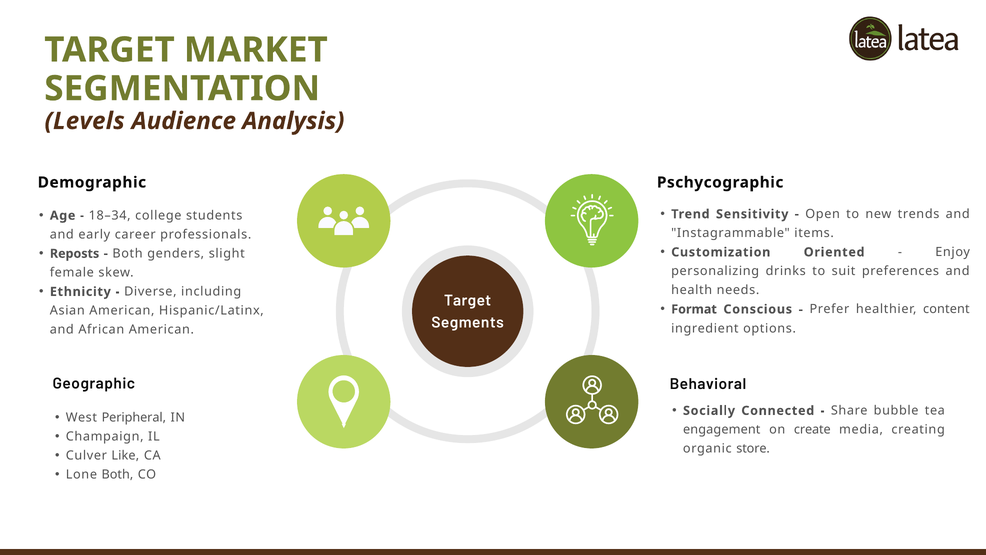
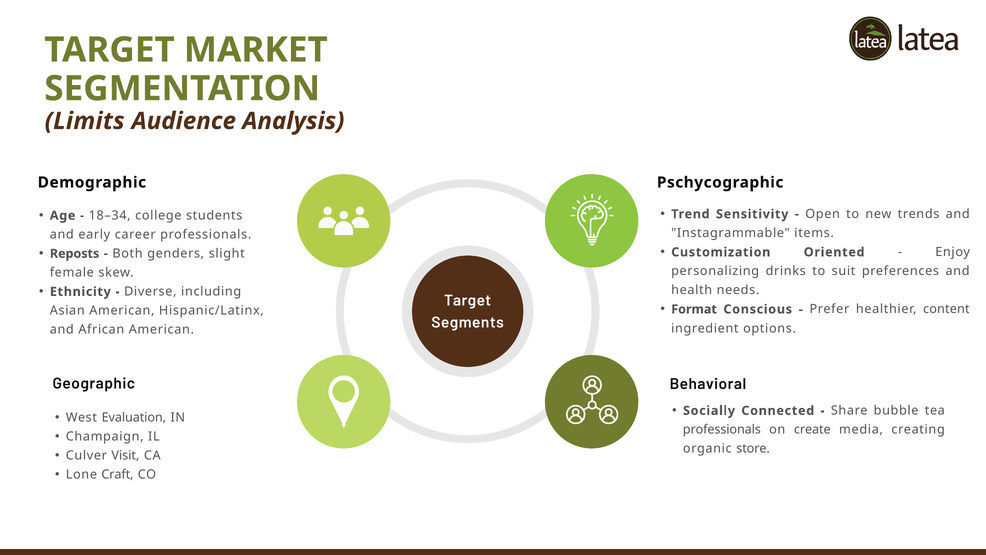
Levels: Levels -> Limits
Peripheral: Peripheral -> Evaluation
engagement at (722, 429): engagement -> professionals
Like: Like -> Visit
Lone Both: Both -> Craft
